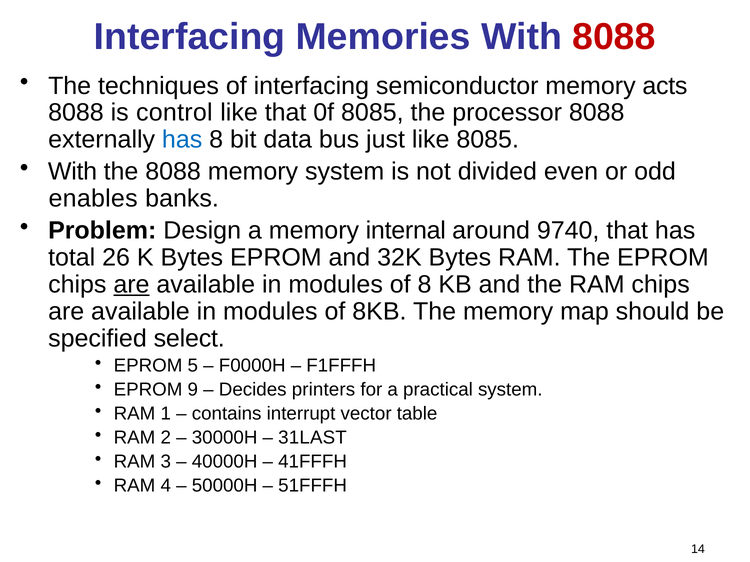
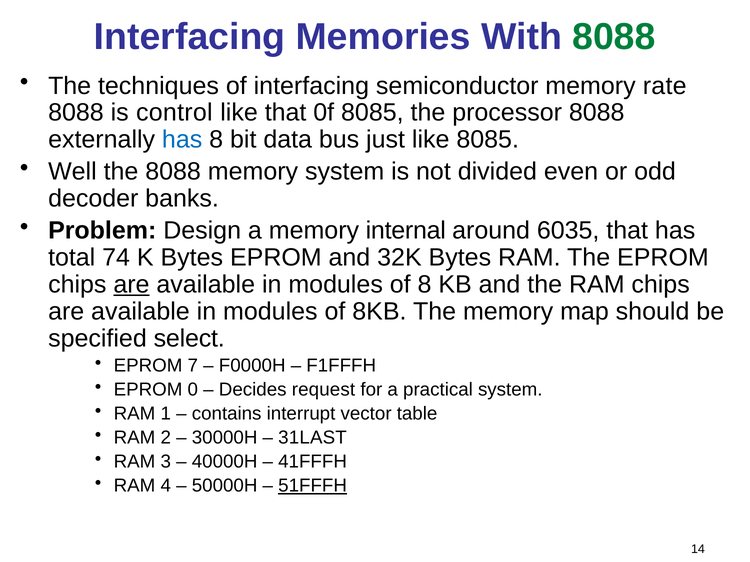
8088 at (614, 37) colour: red -> green
acts: acts -> rate
With at (73, 172): With -> Well
enables: enables -> decoder
9740: 9740 -> 6035
26: 26 -> 74
5: 5 -> 7
9: 9 -> 0
printers: printers -> request
51FFFH underline: none -> present
